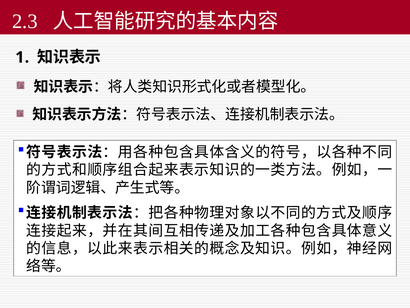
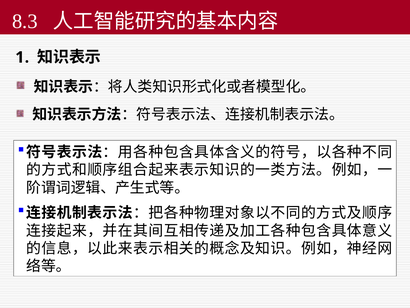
2.3: 2.3 -> 8.3
